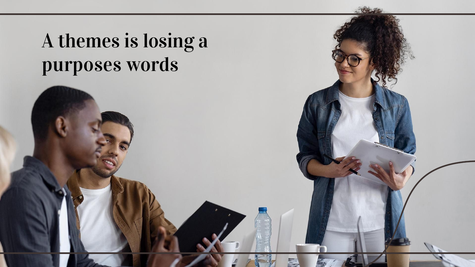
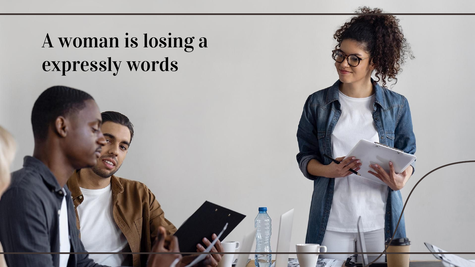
themes: themes -> woman
purposes: purposes -> expressly
